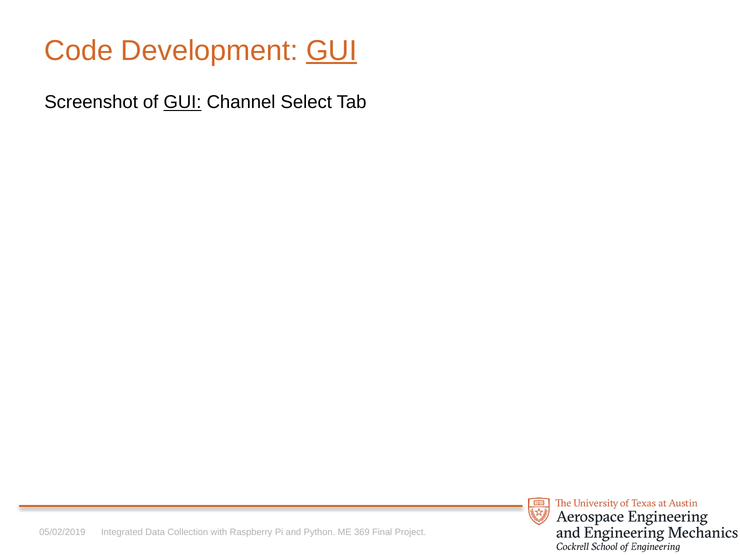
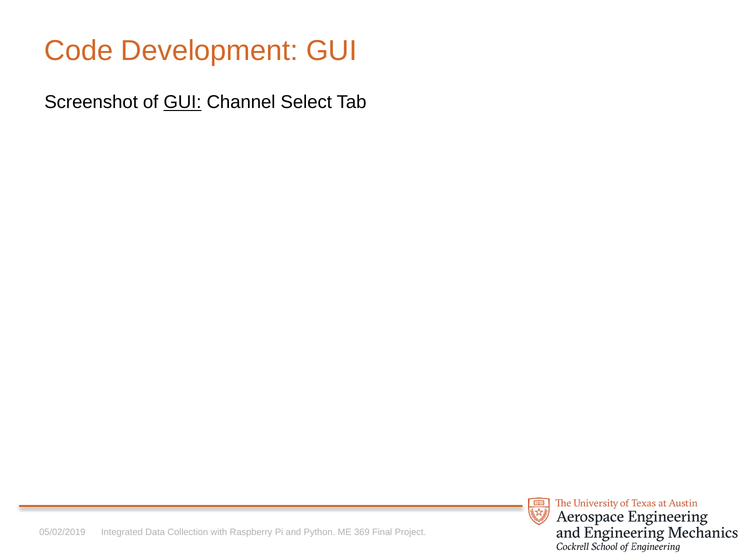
GUI at (332, 51) underline: present -> none
